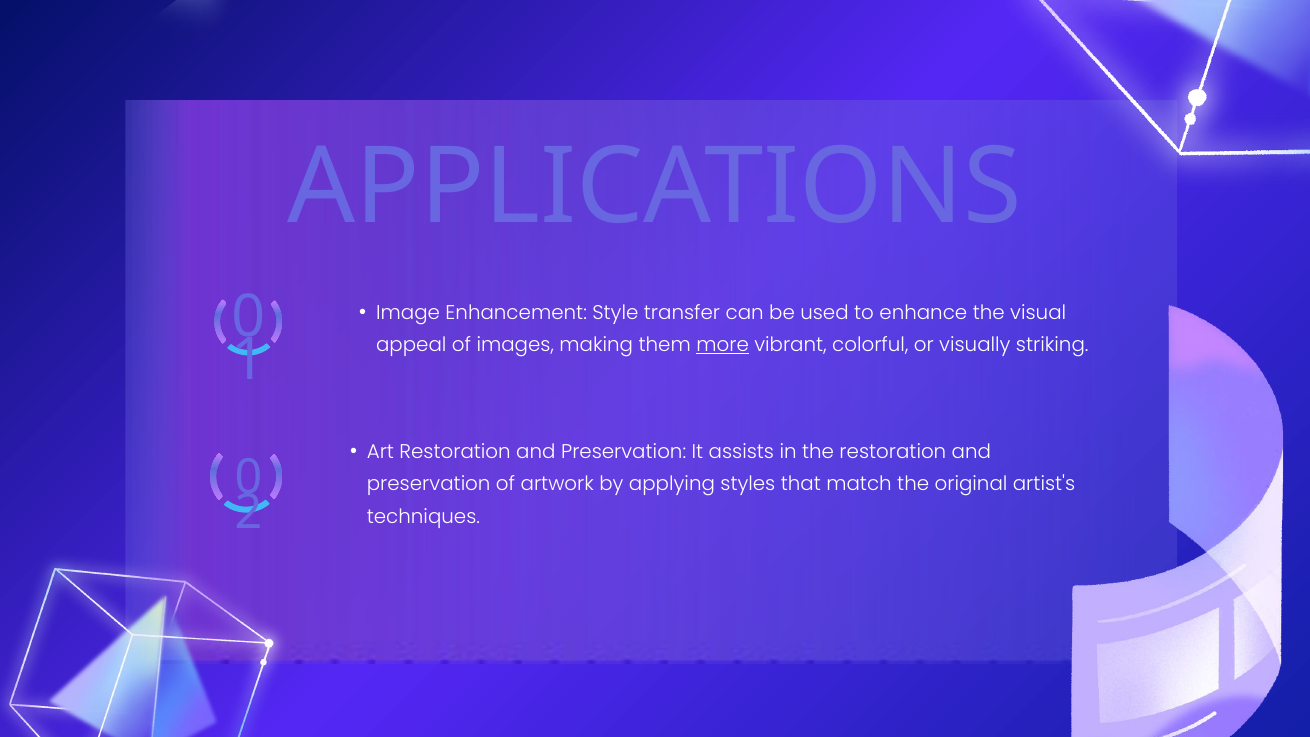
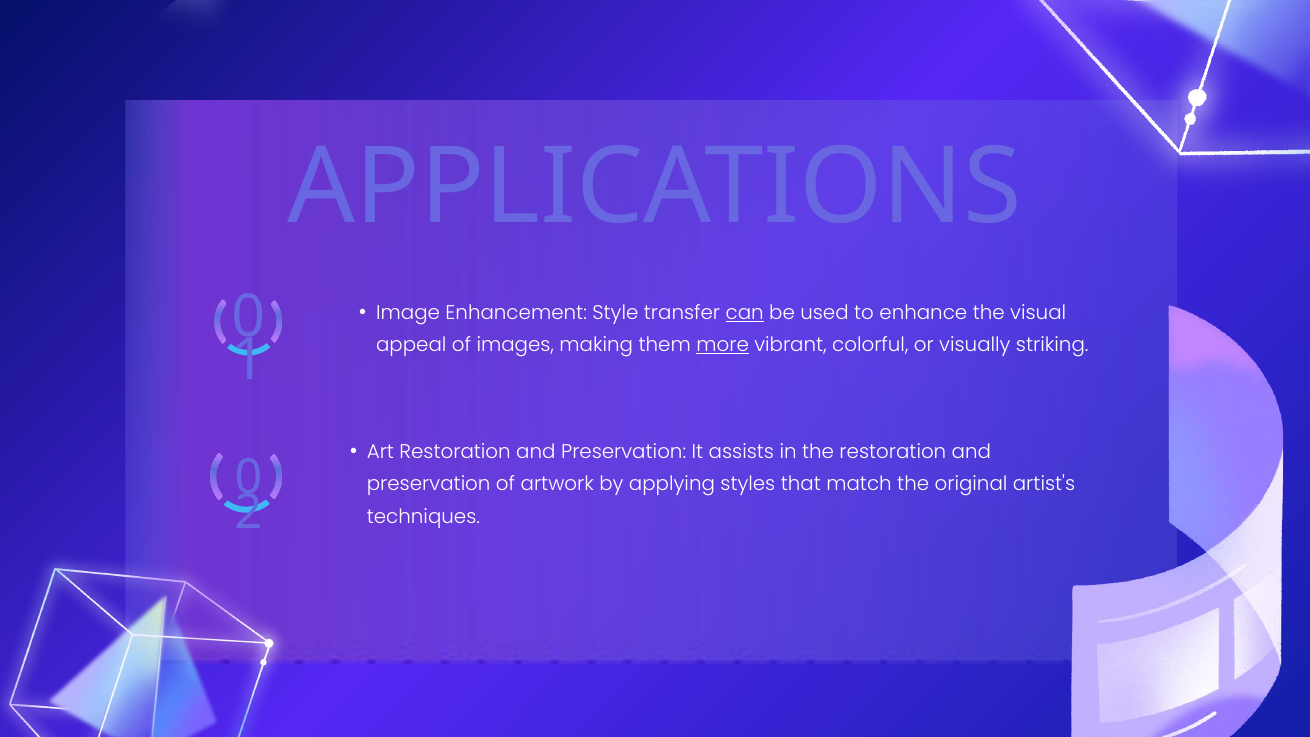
can underline: none -> present
